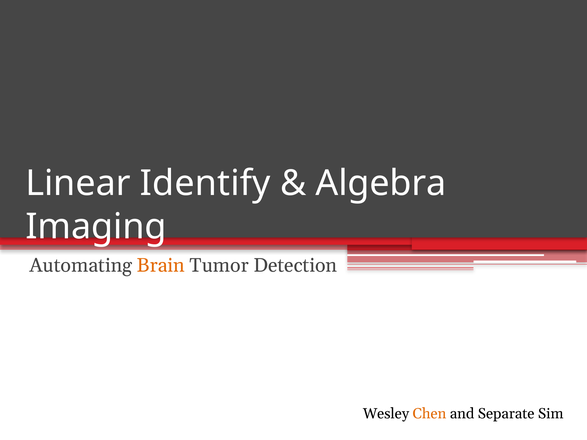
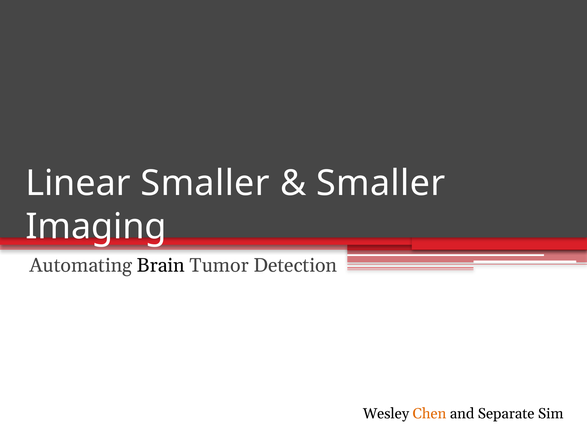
Linear Identify: Identify -> Smaller
Algebra at (381, 184): Algebra -> Smaller
Brain colour: orange -> black
